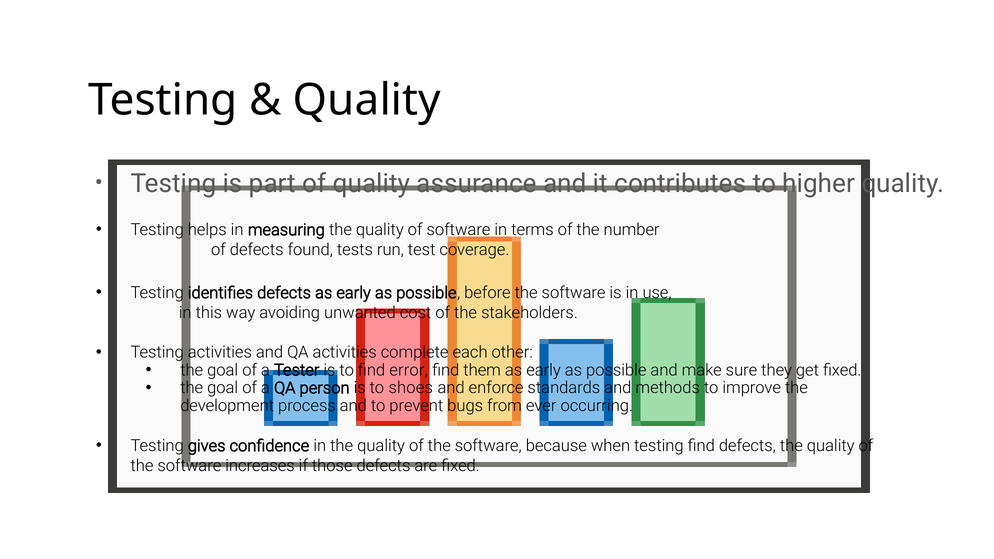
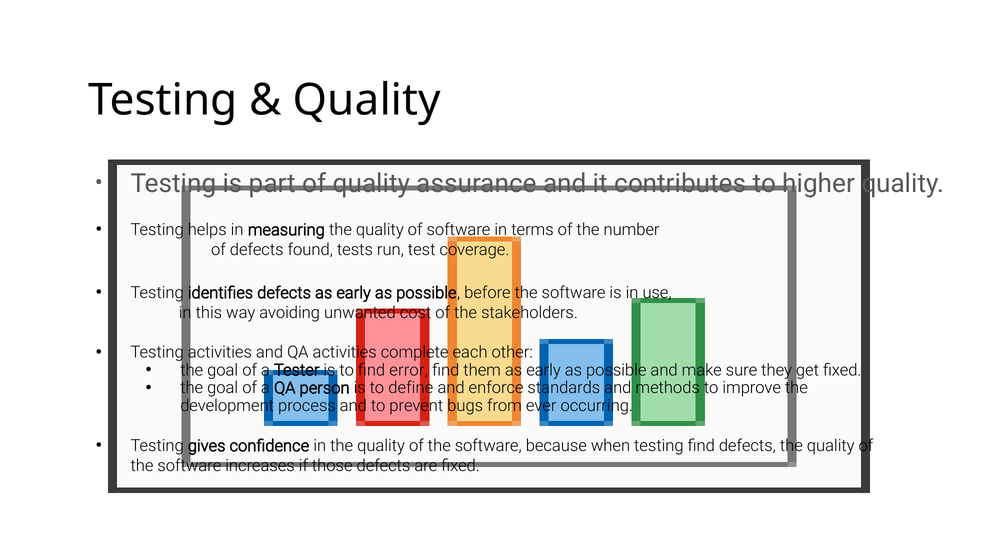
shoes: shoes -> define
